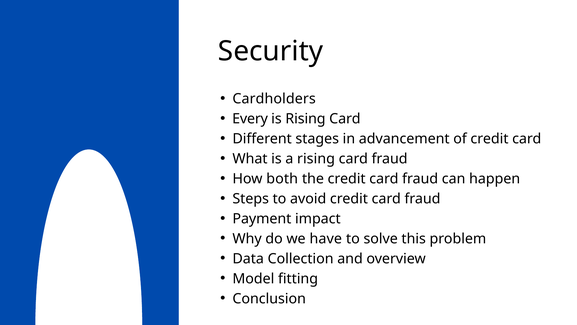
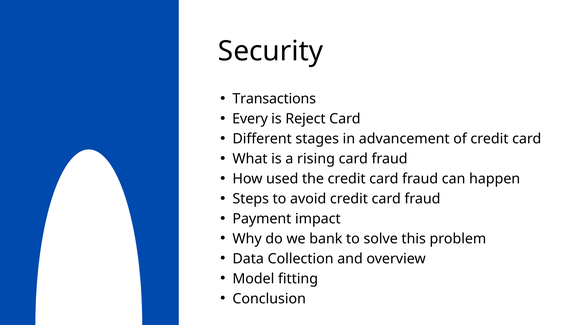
Cardholders: Cardholders -> Transactions
is Rising: Rising -> Reject
both: both -> used
have: have -> bank
